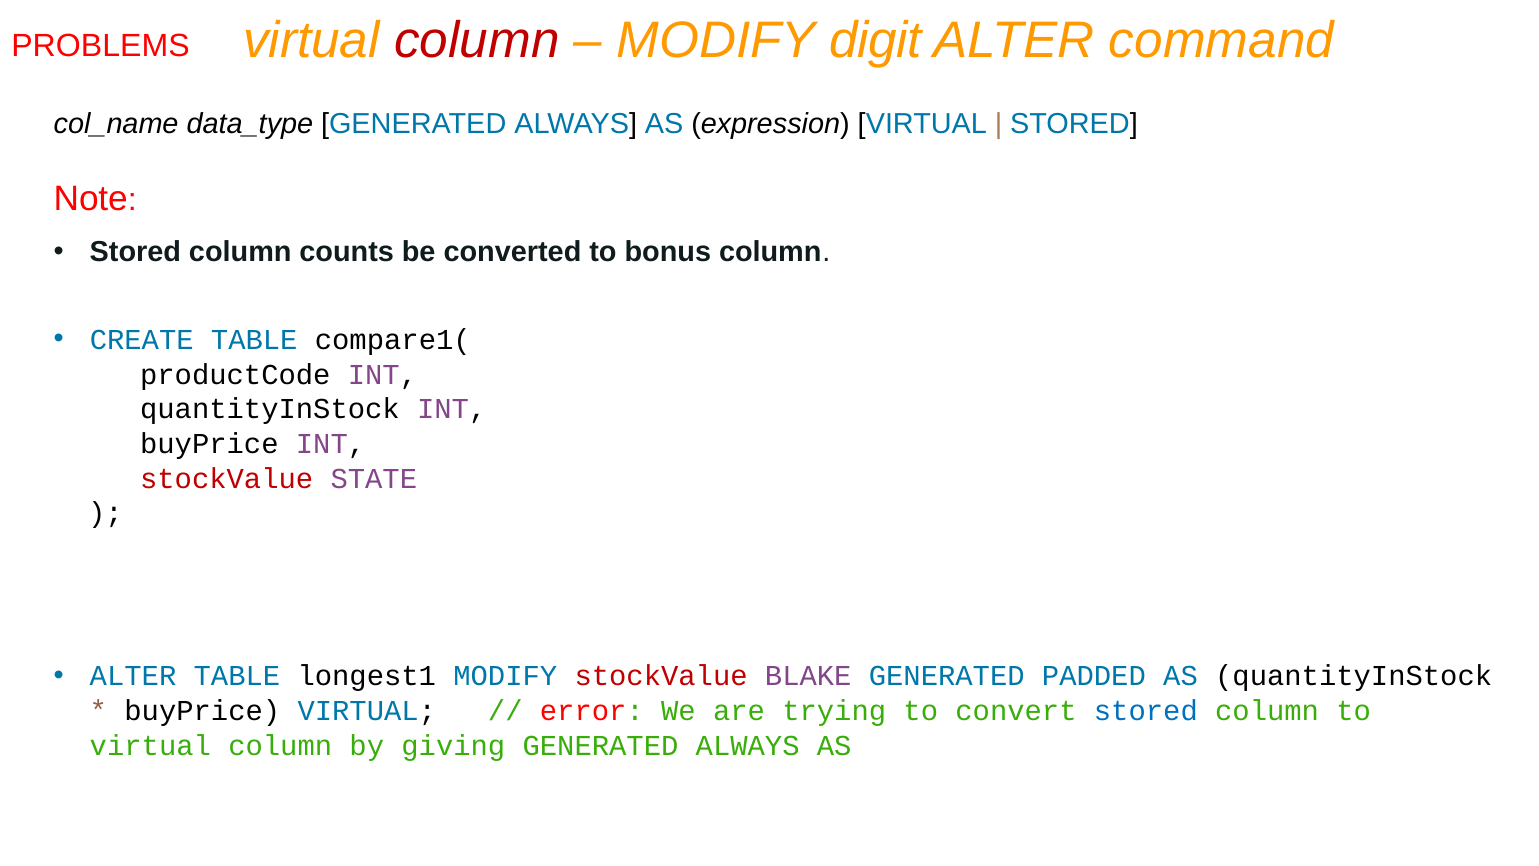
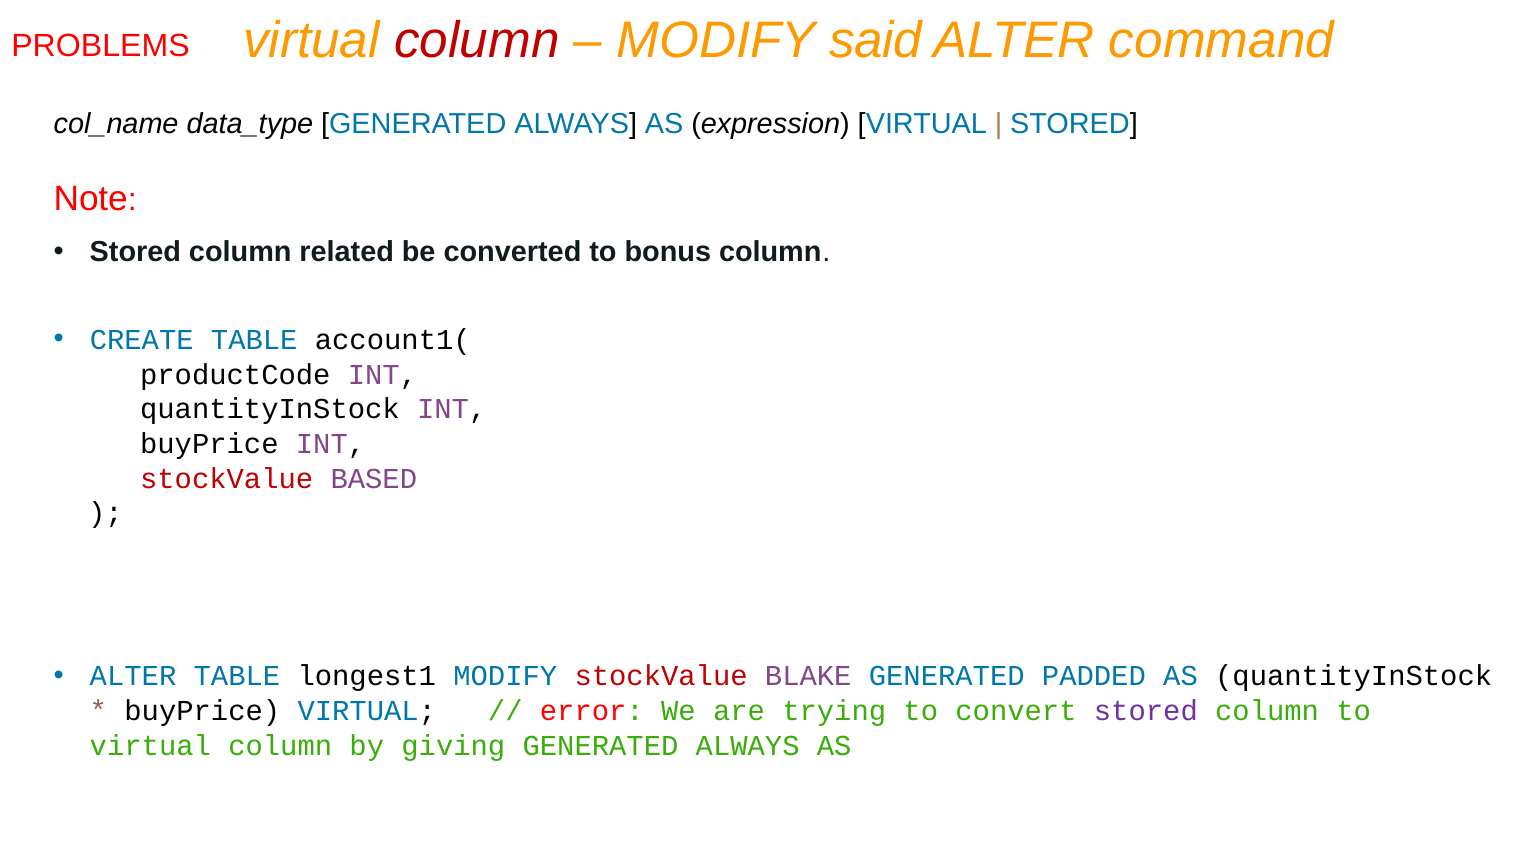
digit: digit -> said
counts: counts -> related
compare1(: compare1( -> account1(
STATE: STATE -> BASED
stored at (1146, 711) colour: blue -> purple
